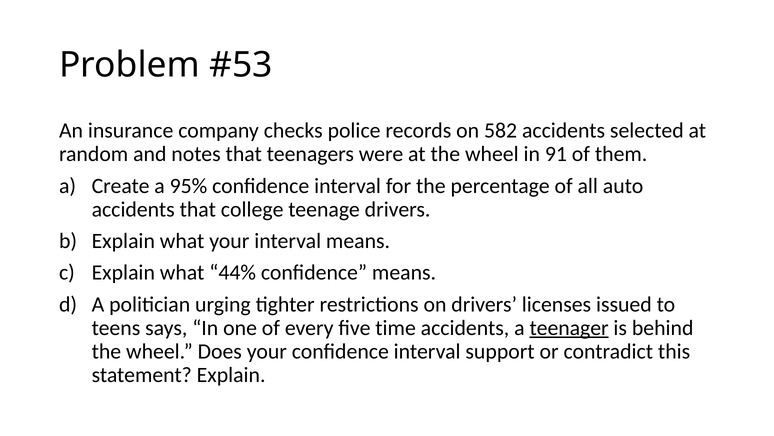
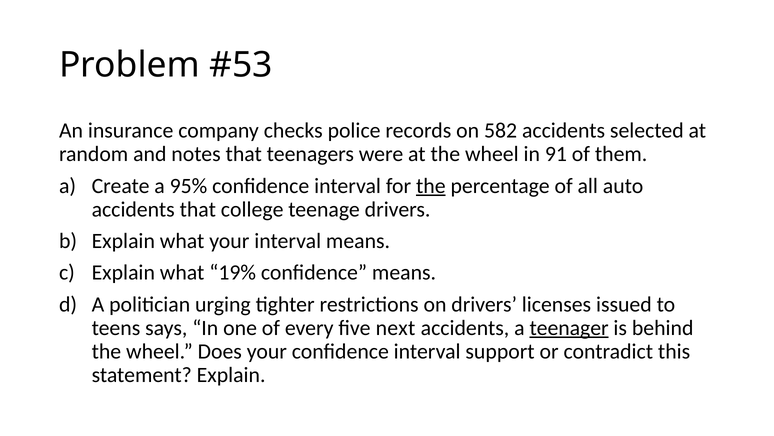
the at (431, 186) underline: none -> present
44%: 44% -> 19%
time: time -> next
